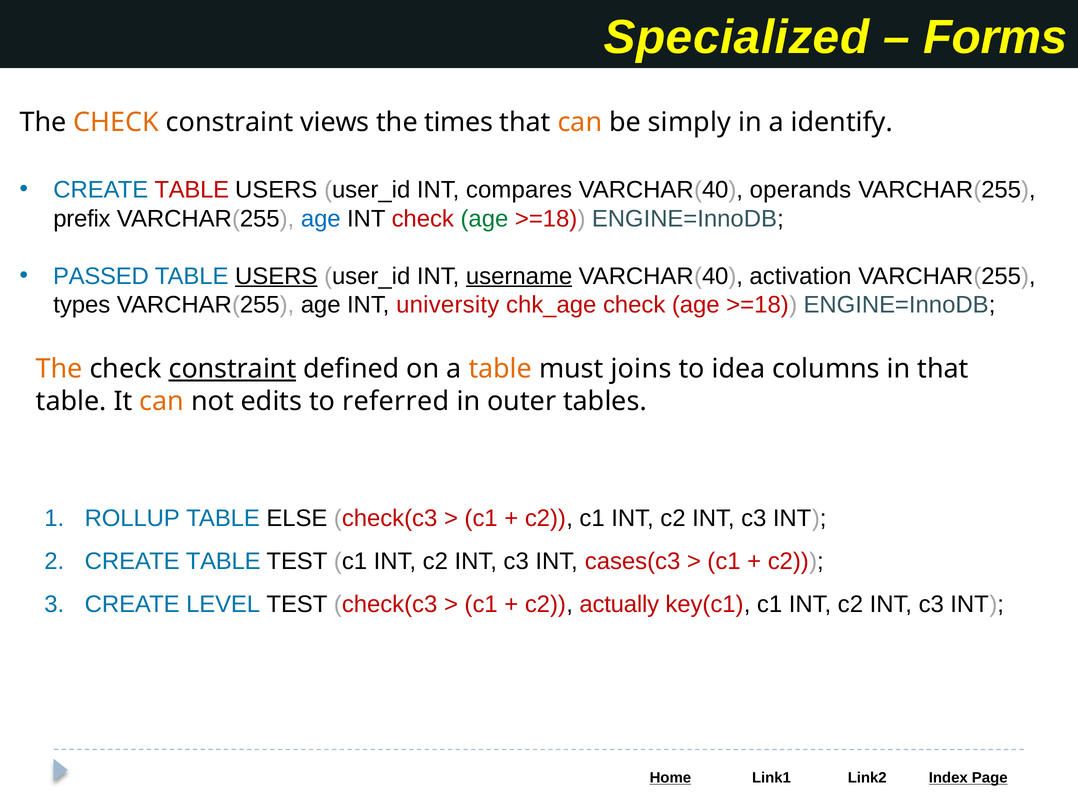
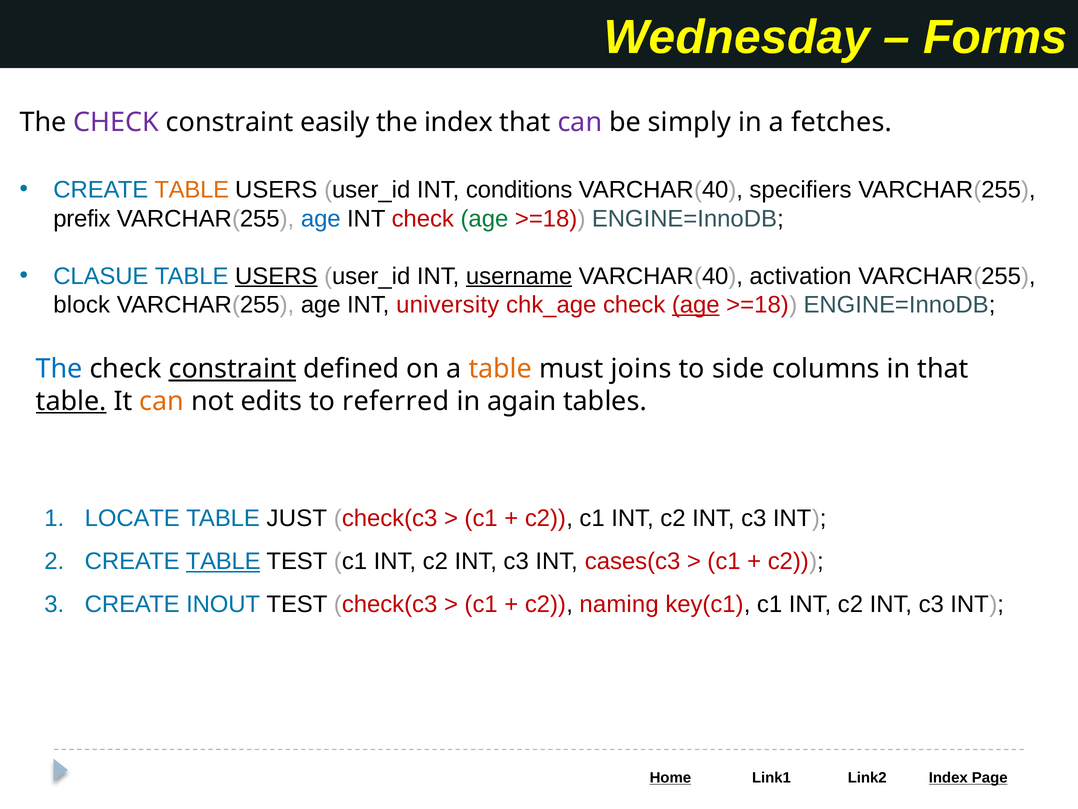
Specialized: Specialized -> Wednesday
CHECK at (116, 122) colour: orange -> purple
views: views -> easily
the times: times -> index
can at (580, 122) colour: orange -> purple
identify: identify -> fetches
TABLE at (192, 190) colour: red -> orange
compares: compares -> conditions
operands: operands -> specifiers
PASSED: PASSED -> CLASUE
types: types -> block
age at (696, 305) underline: none -> present
The at (59, 369) colour: orange -> blue
idea: idea -> side
table at (71, 401) underline: none -> present
outer: outer -> again
ROLLUP: ROLLUP -> LOCATE
ELSE: ELSE -> JUST
TABLE at (223, 561) underline: none -> present
LEVEL: LEVEL -> INOUT
actually: actually -> naming
